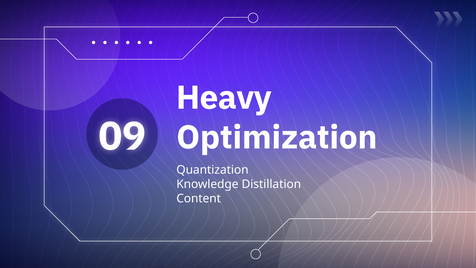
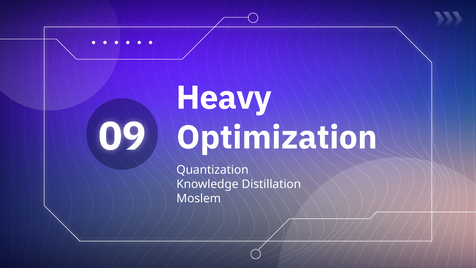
Content: Content -> Moslem
